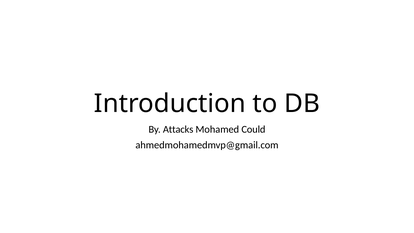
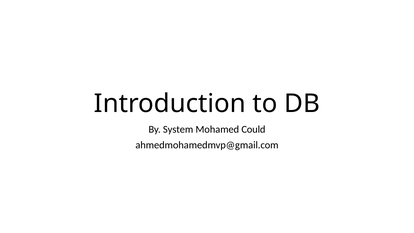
Attacks: Attacks -> System
